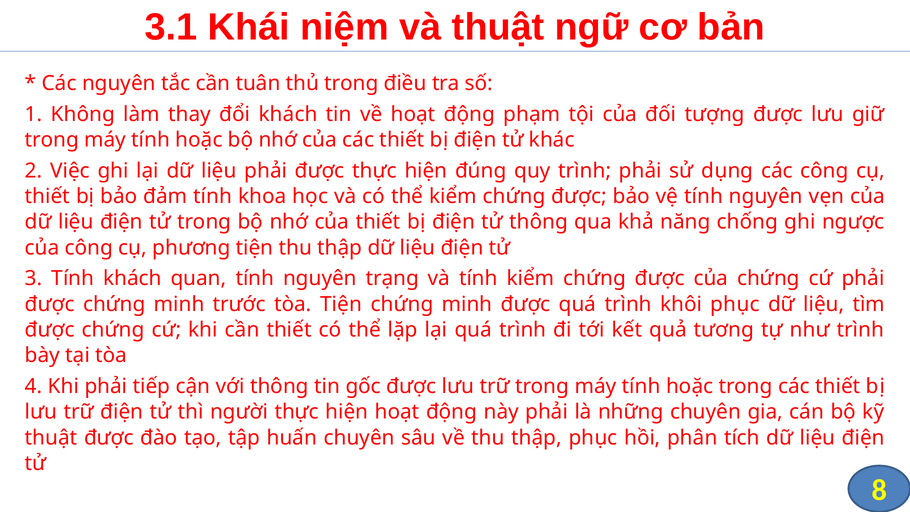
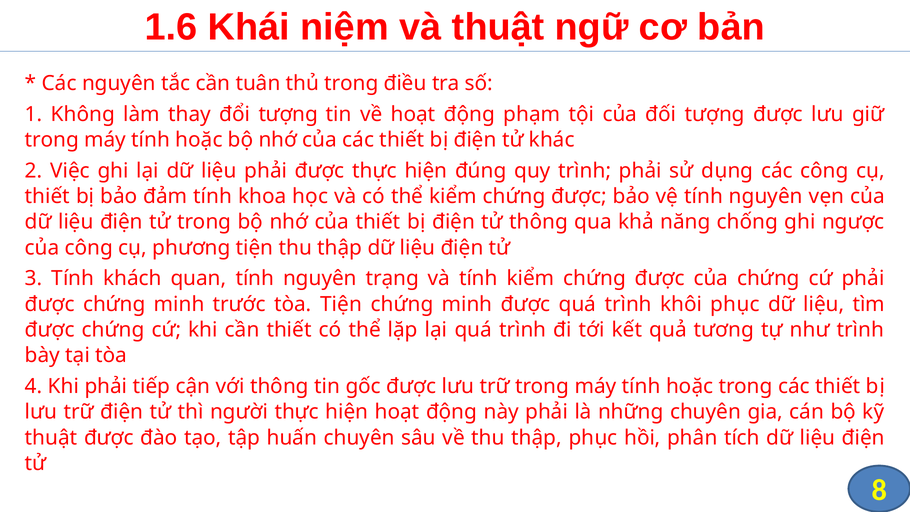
3.1: 3.1 -> 1.6
đổi khách: khách -> tượng
